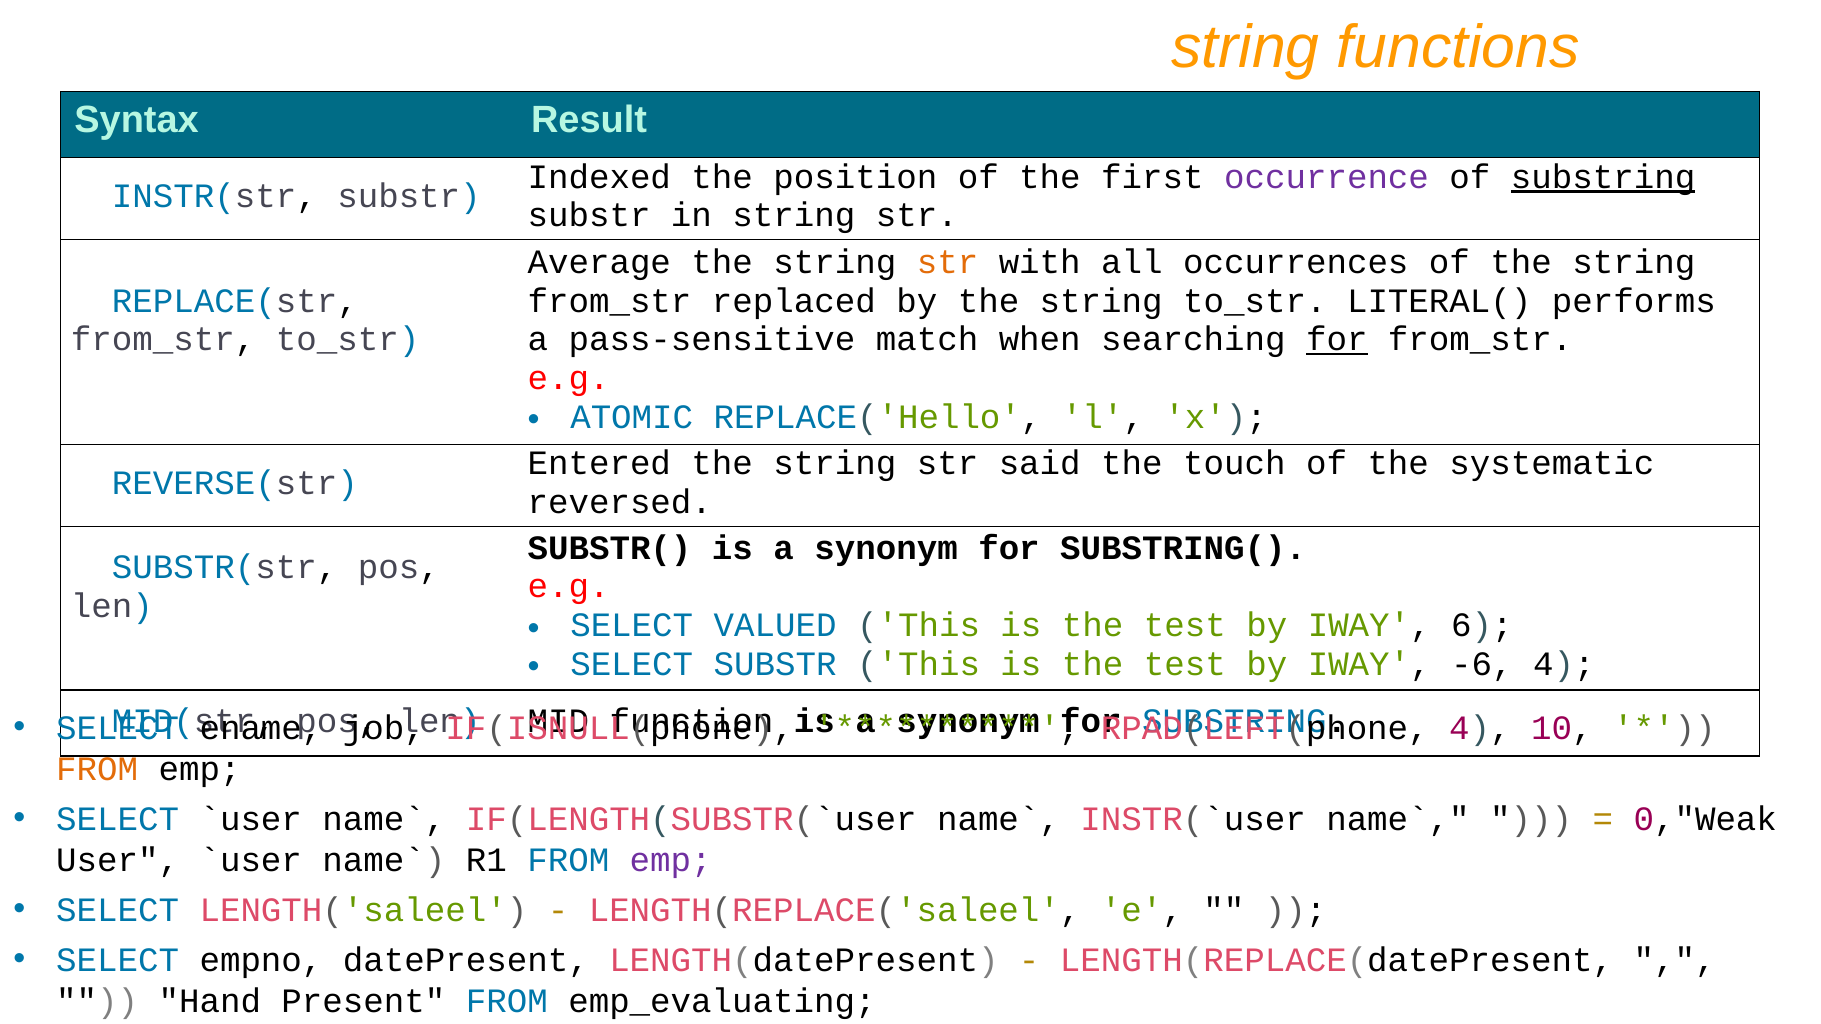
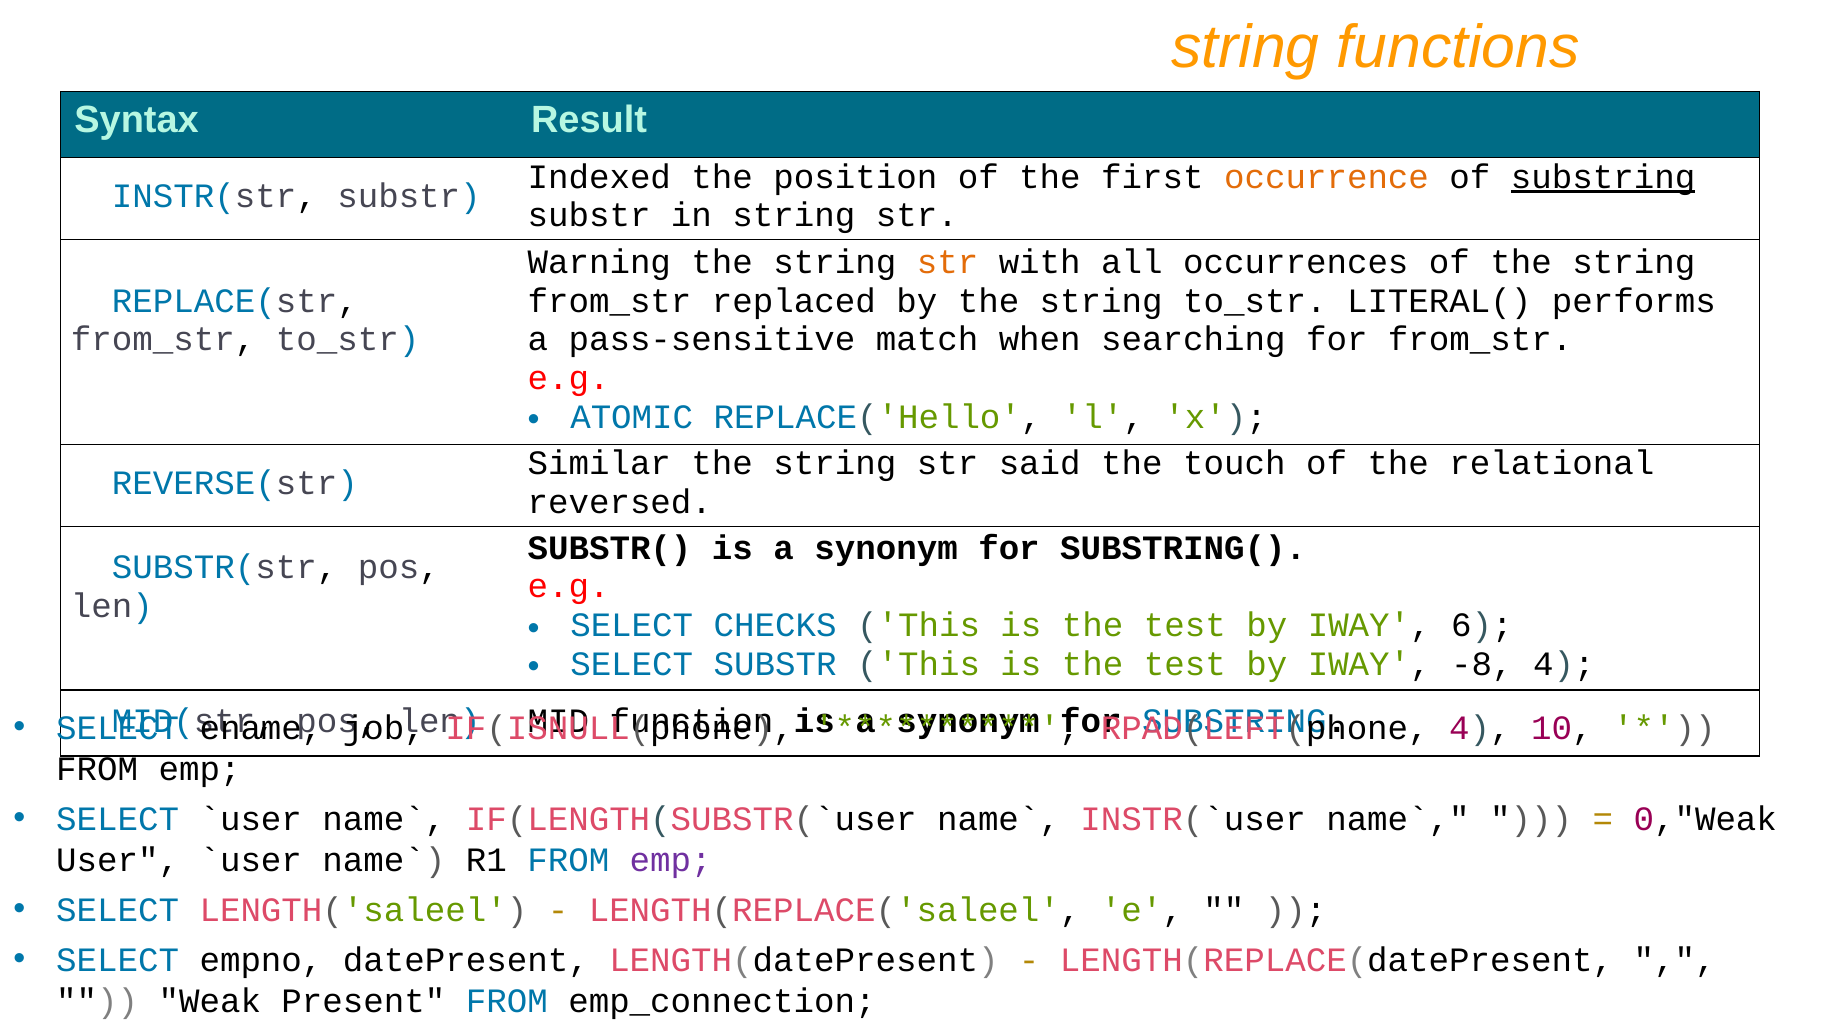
occurrence colour: purple -> orange
Average: Average -> Warning
for at (1337, 340) underline: present -> none
Entered: Entered -> Similar
systematic: systematic -> relational
VALUED: VALUED -> CHECKS
-6: -6 -> -8
FROM at (97, 770) colour: orange -> black
Hand: Hand -> Weak
emp_evaluating: emp_evaluating -> emp_connection
